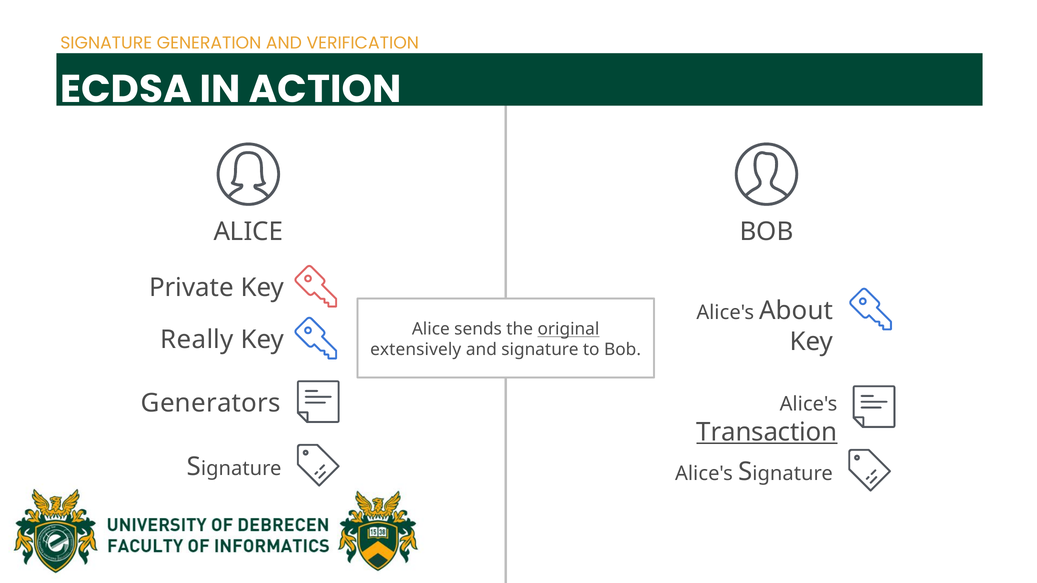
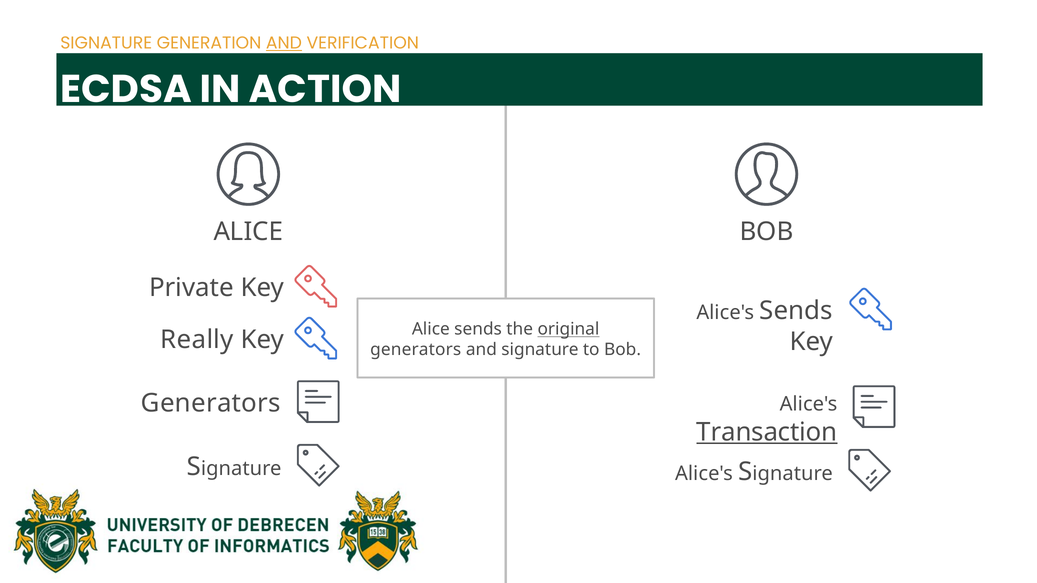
AND at (284, 43) underline: none -> present
Alice's About: About -> Sends
extensively at (416, 350): extensively -> generators
